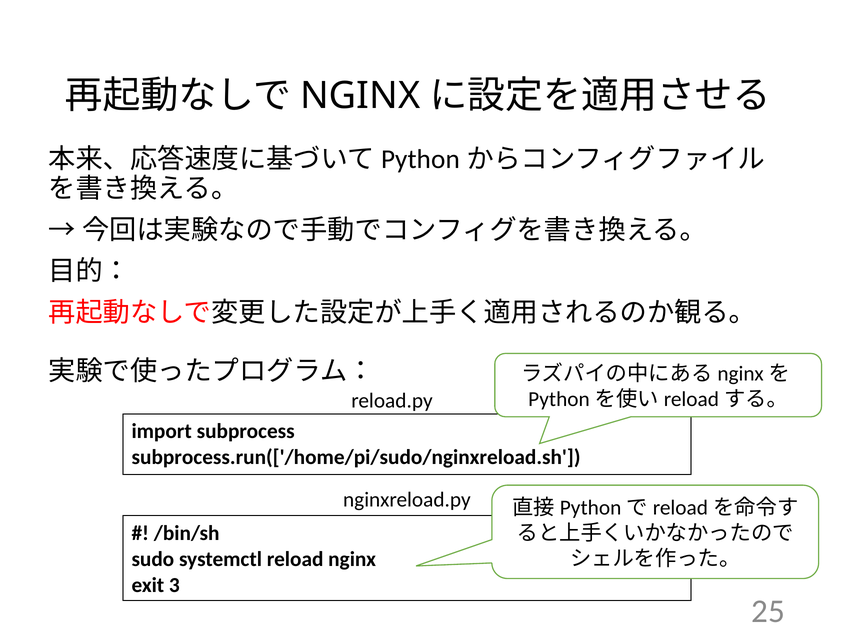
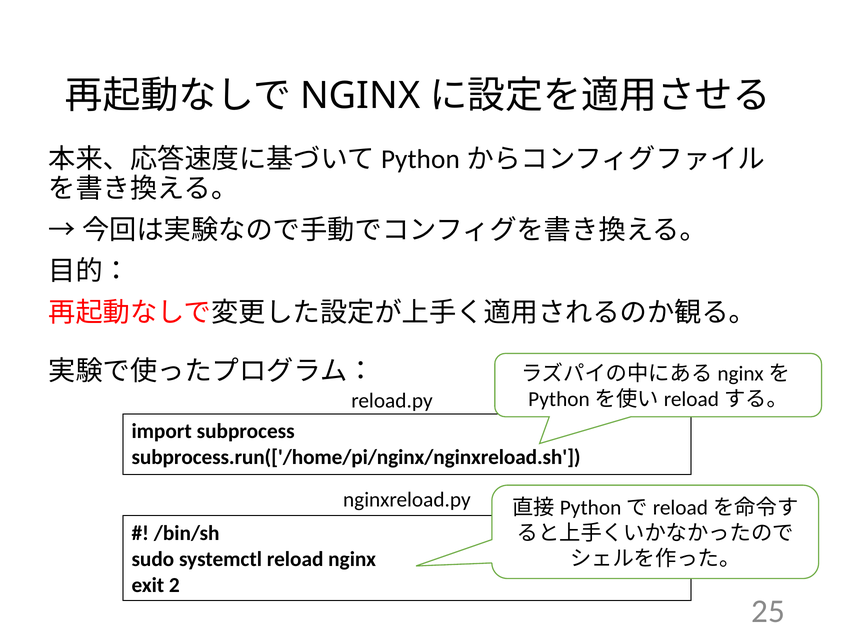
subprocess.run(['/home/pi/sudo/nginxreload.sh: subprocess.run(['/home/pi/sudo/nginxreload.sh -> subprocess.run(['/home/pi/nginx/nginxreload.sh
3: 3 -> 2
